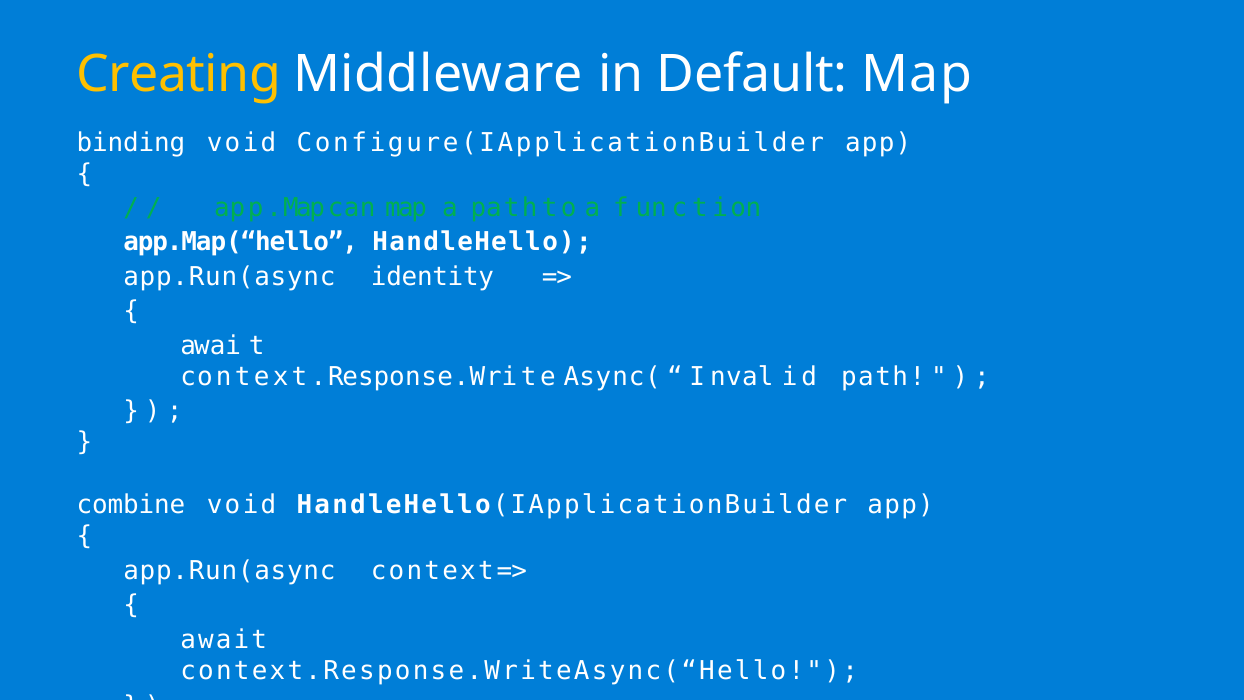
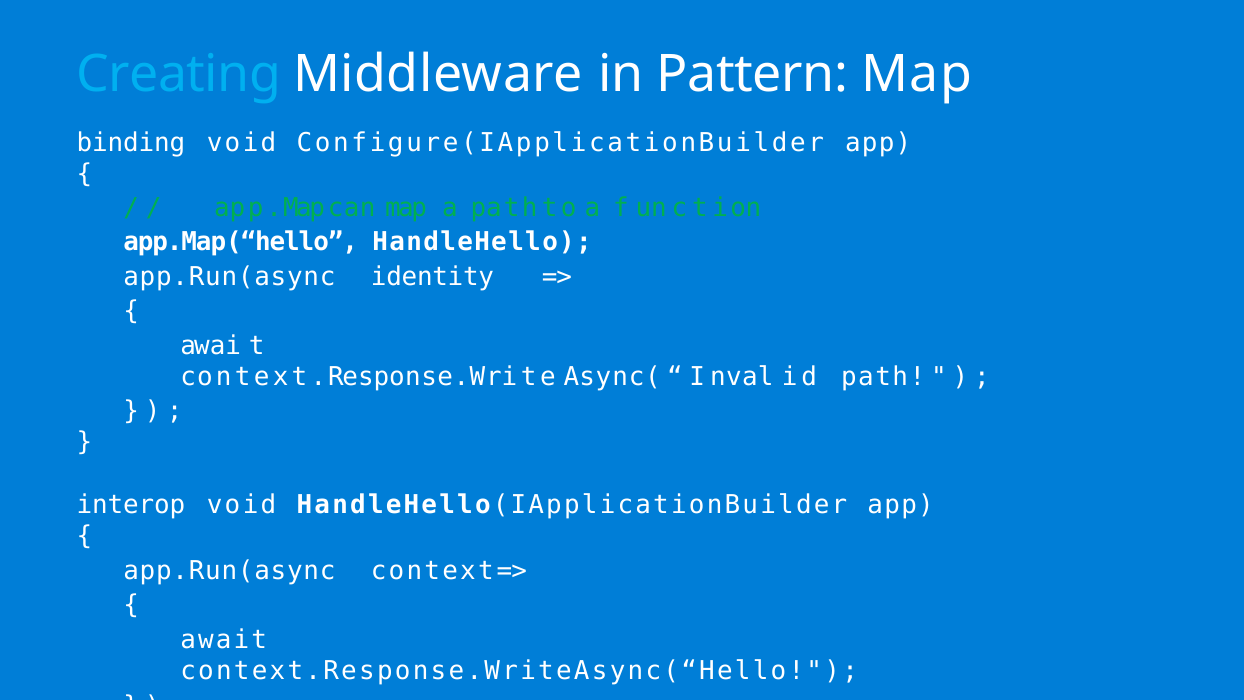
Creating colour: yellow -> light blue
Default: Default -> Pattern
combine: combine -> interop
